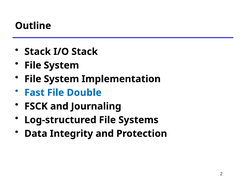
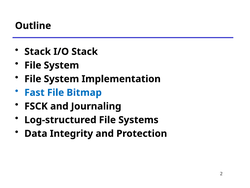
Double: Double -> Bitmap
